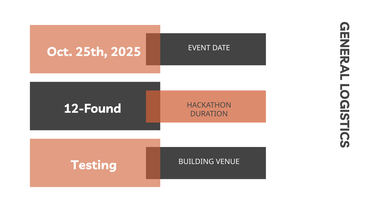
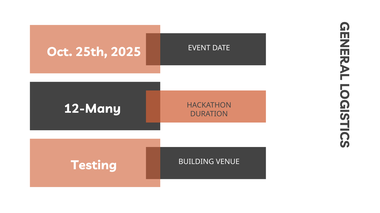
12-Found: 12-Found -> 12-Many
